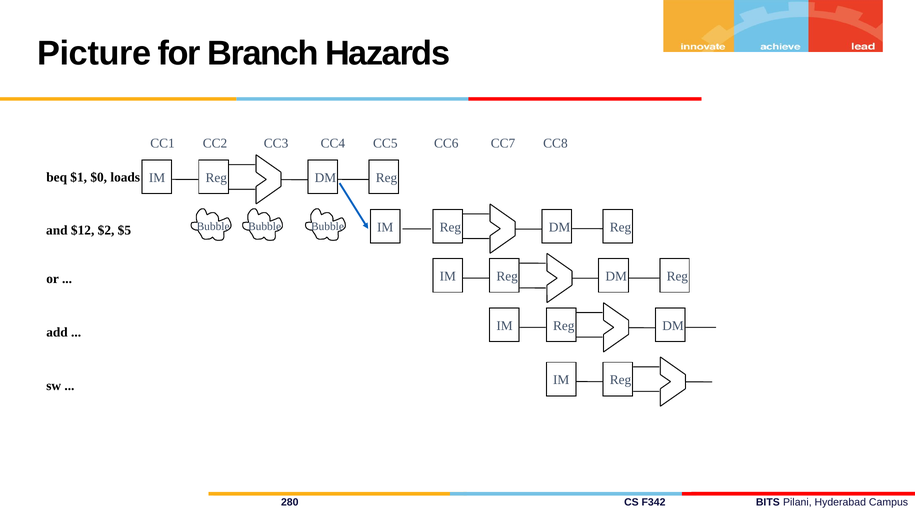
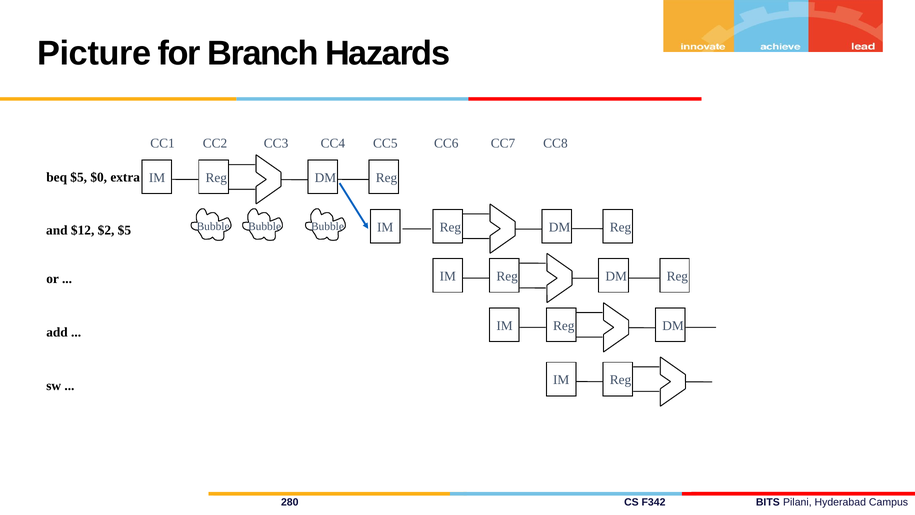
beq $1: $1 -> $5
loads: loads -> extra
